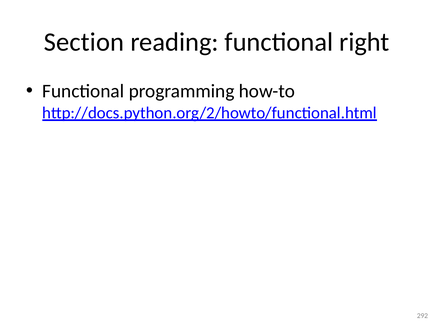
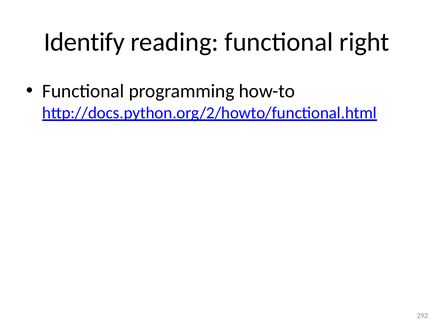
Section: Section -> Identify
